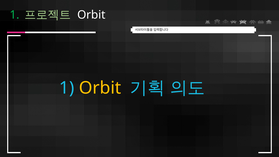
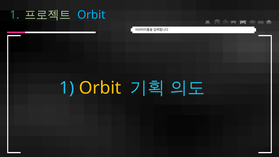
Orbit at (91, 15) colour: white -> light blue
